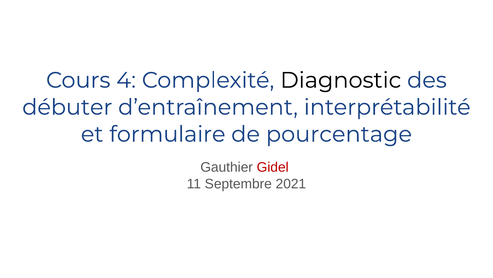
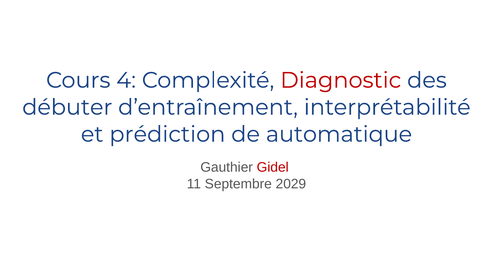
Diagnostic colour: black -> red
formulaire: formulaire -> prédiction
pourcentage: pourcentage -> automatique
2021: 2021 -> 2029
